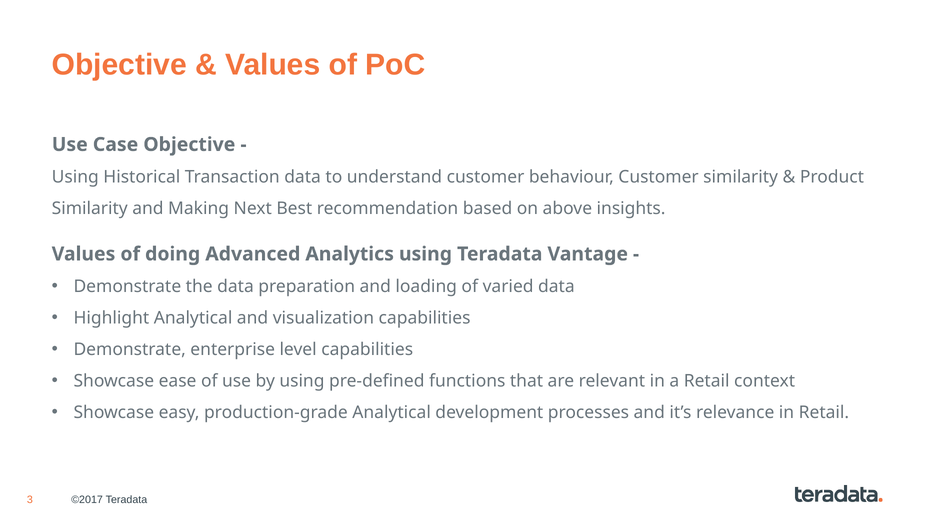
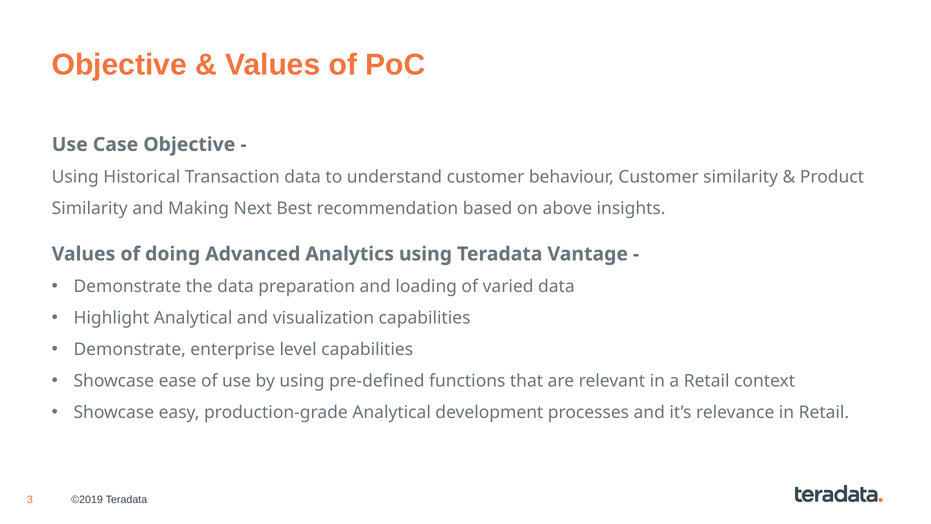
©2017: ©2017 -> ©2019
